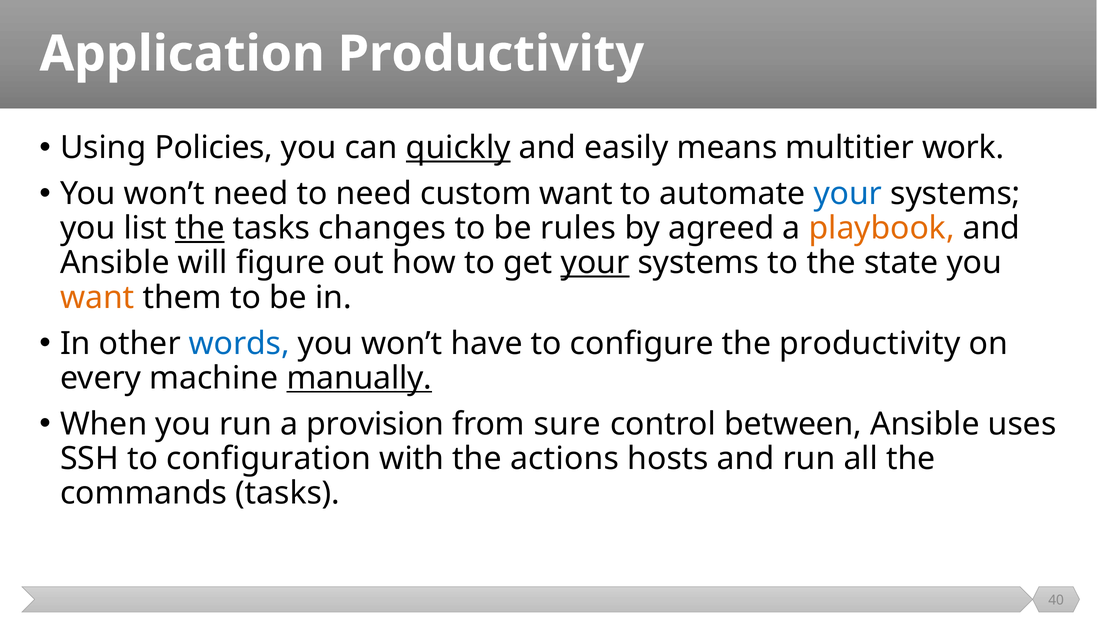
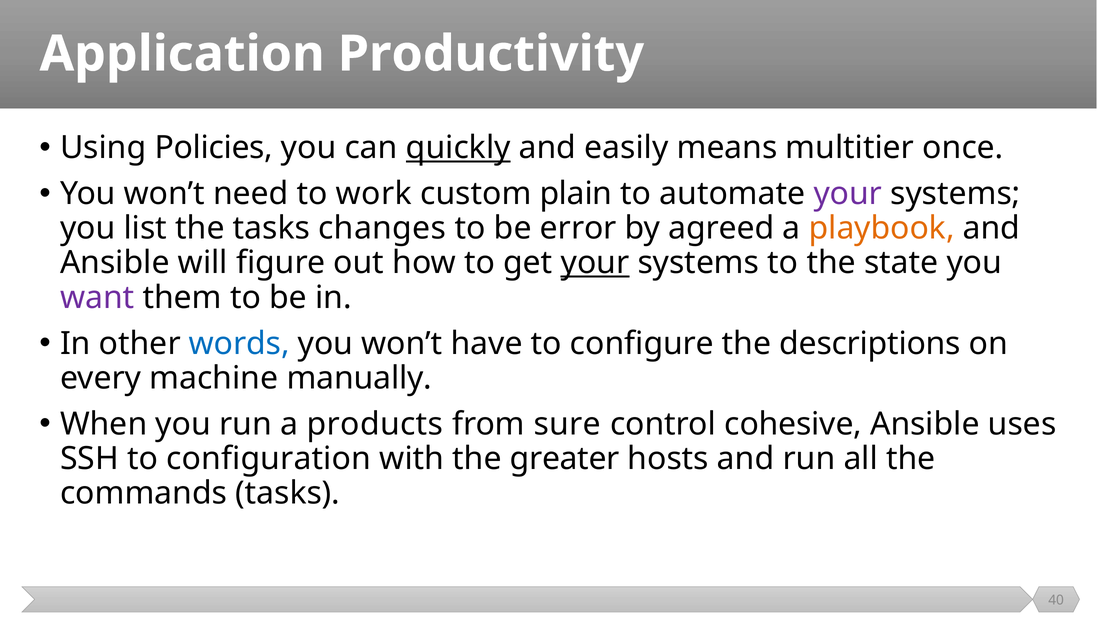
work: work -> once
to need: need -> work
custom want: want -> plain
your at (848, 194) colour: blue -> purple
the at (200, 228) underline: present -> none
rules: rules -> error
want at (97, 297) colour: orange -> purple
the productivity: productivity -> descriptions
manually underline: present -> none
provision: provision -> products
between: between -> cohesive
actions: actions -> greater
